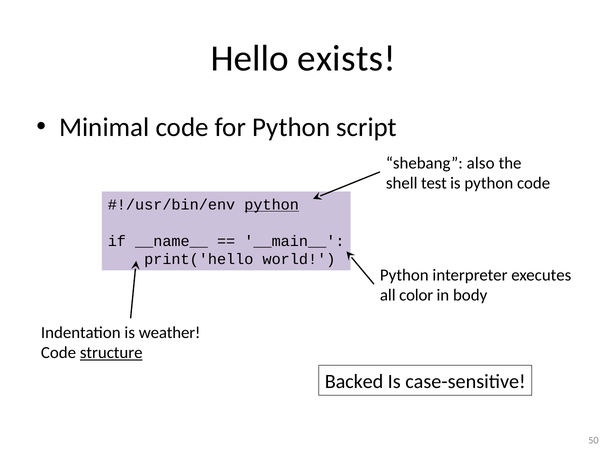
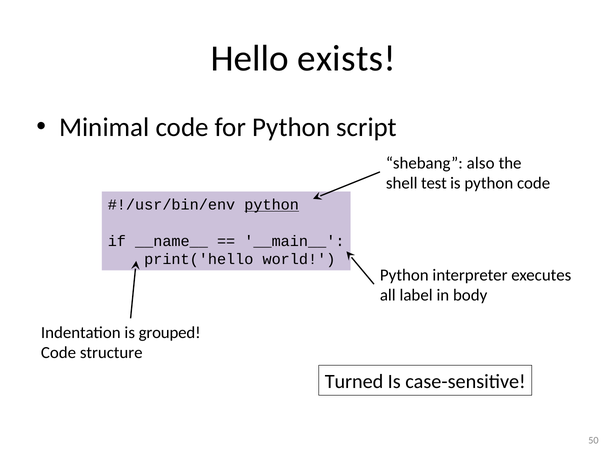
color: color -> label
weather: weather -> grouped
structure underline: present -> none
Backed: Backed -> Turned
